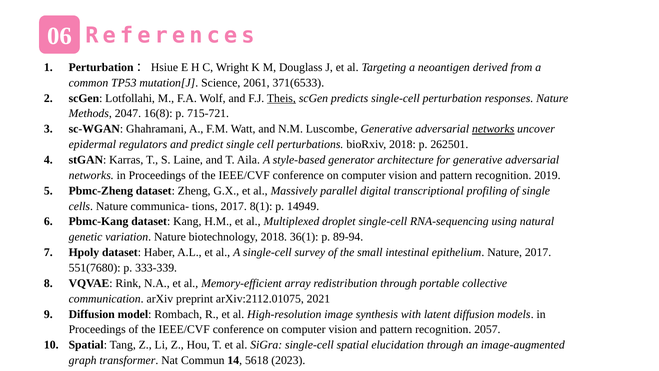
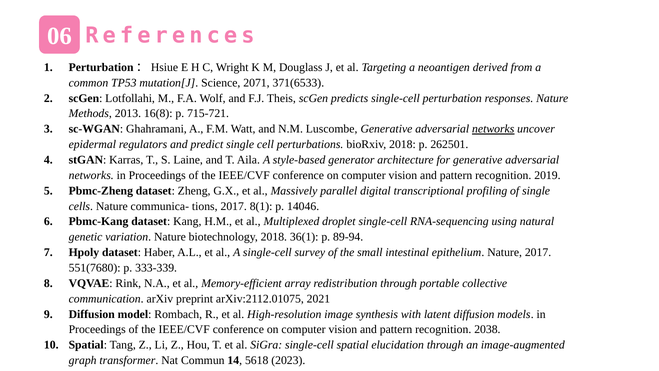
2061: 2061 -> 2071
Theis underline: present -> none
2047: 2047 -> 2013
14949: 14949 -> 14046
2057: 2057 -> 2038
